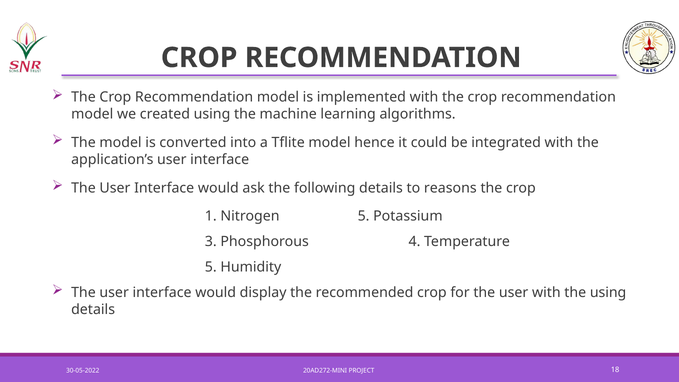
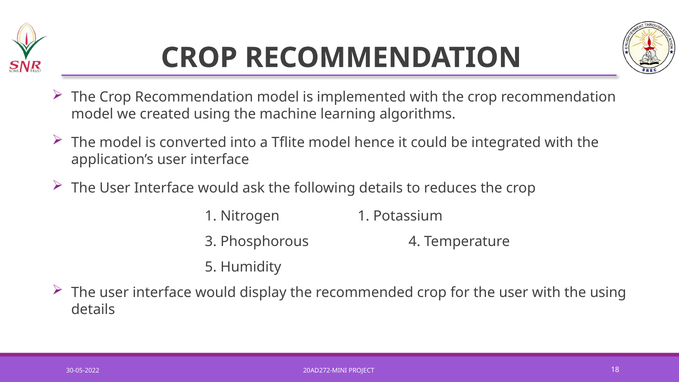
reasons: reasons -> reduces
Nitrogen 5: 5 -> 1
